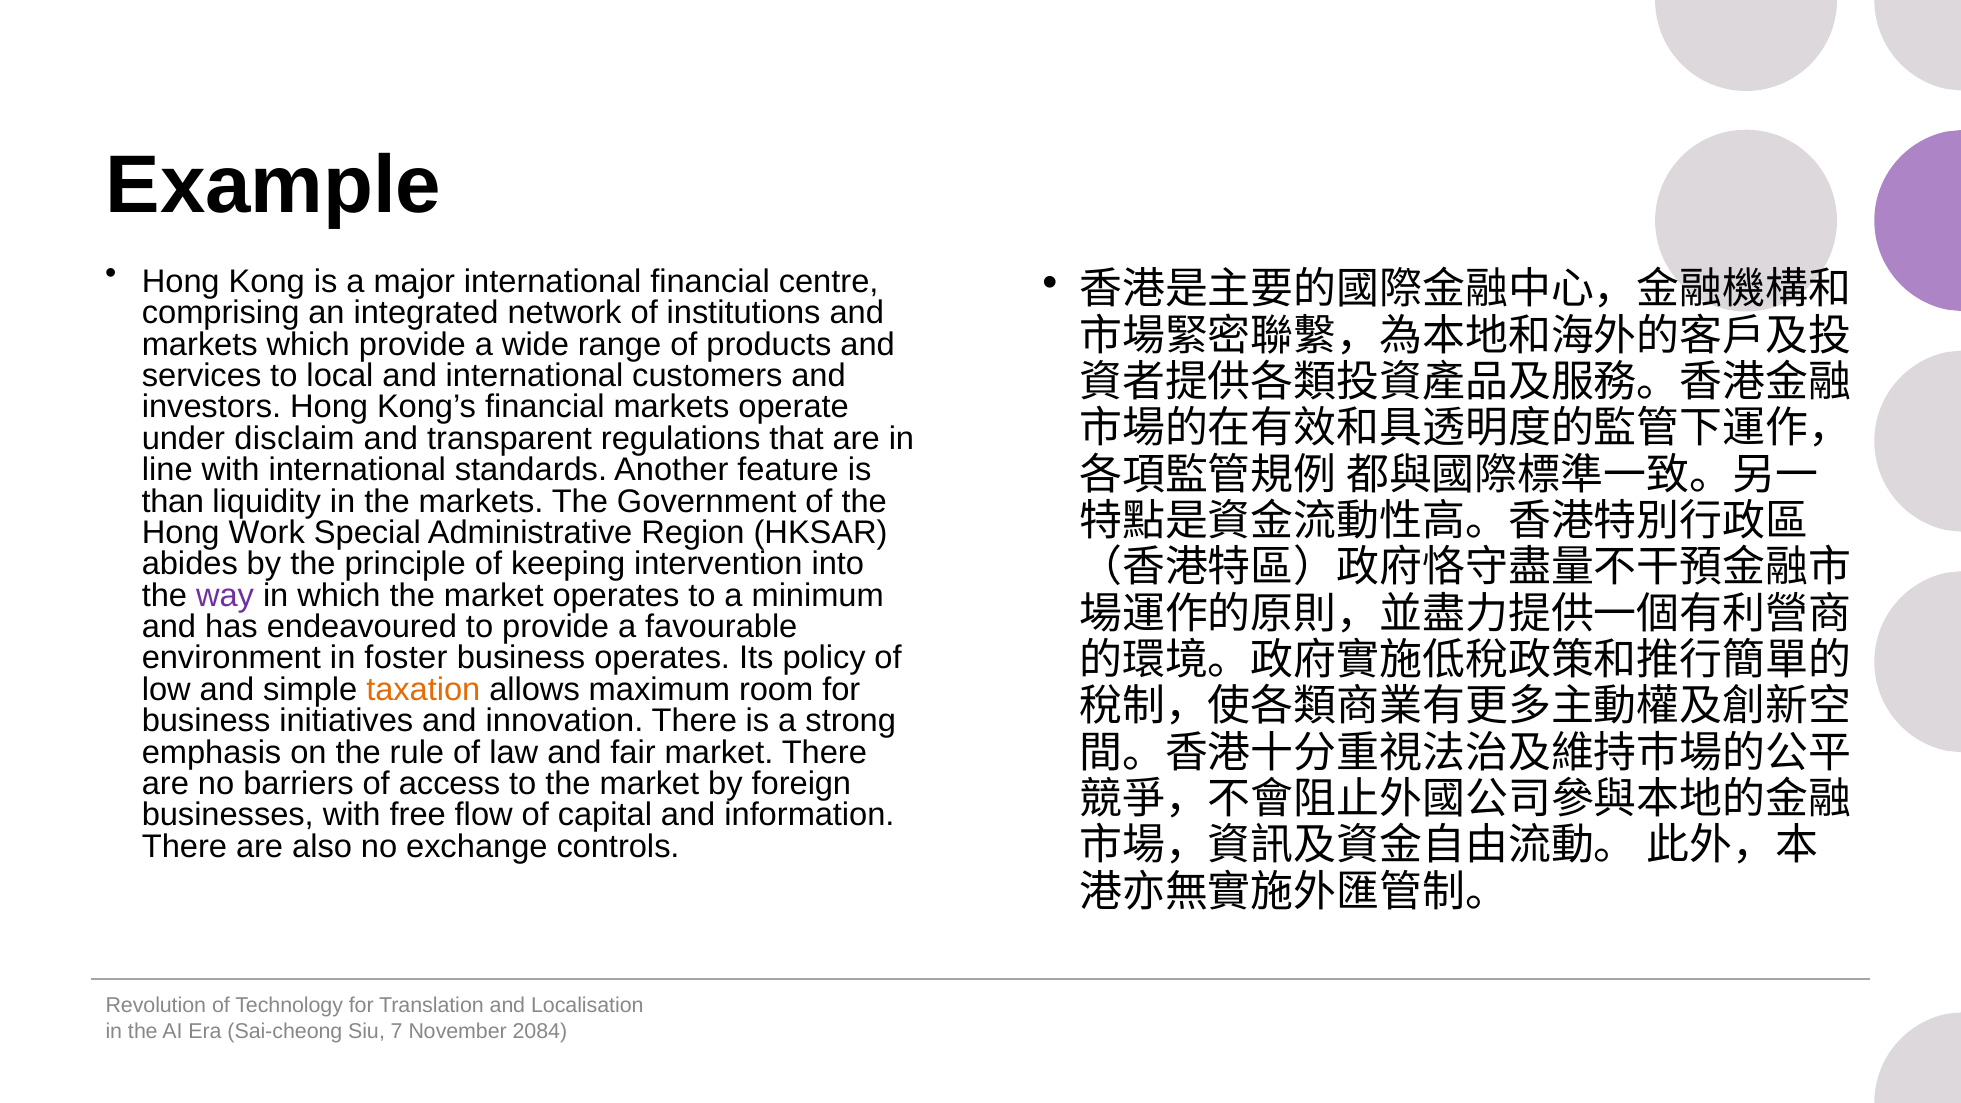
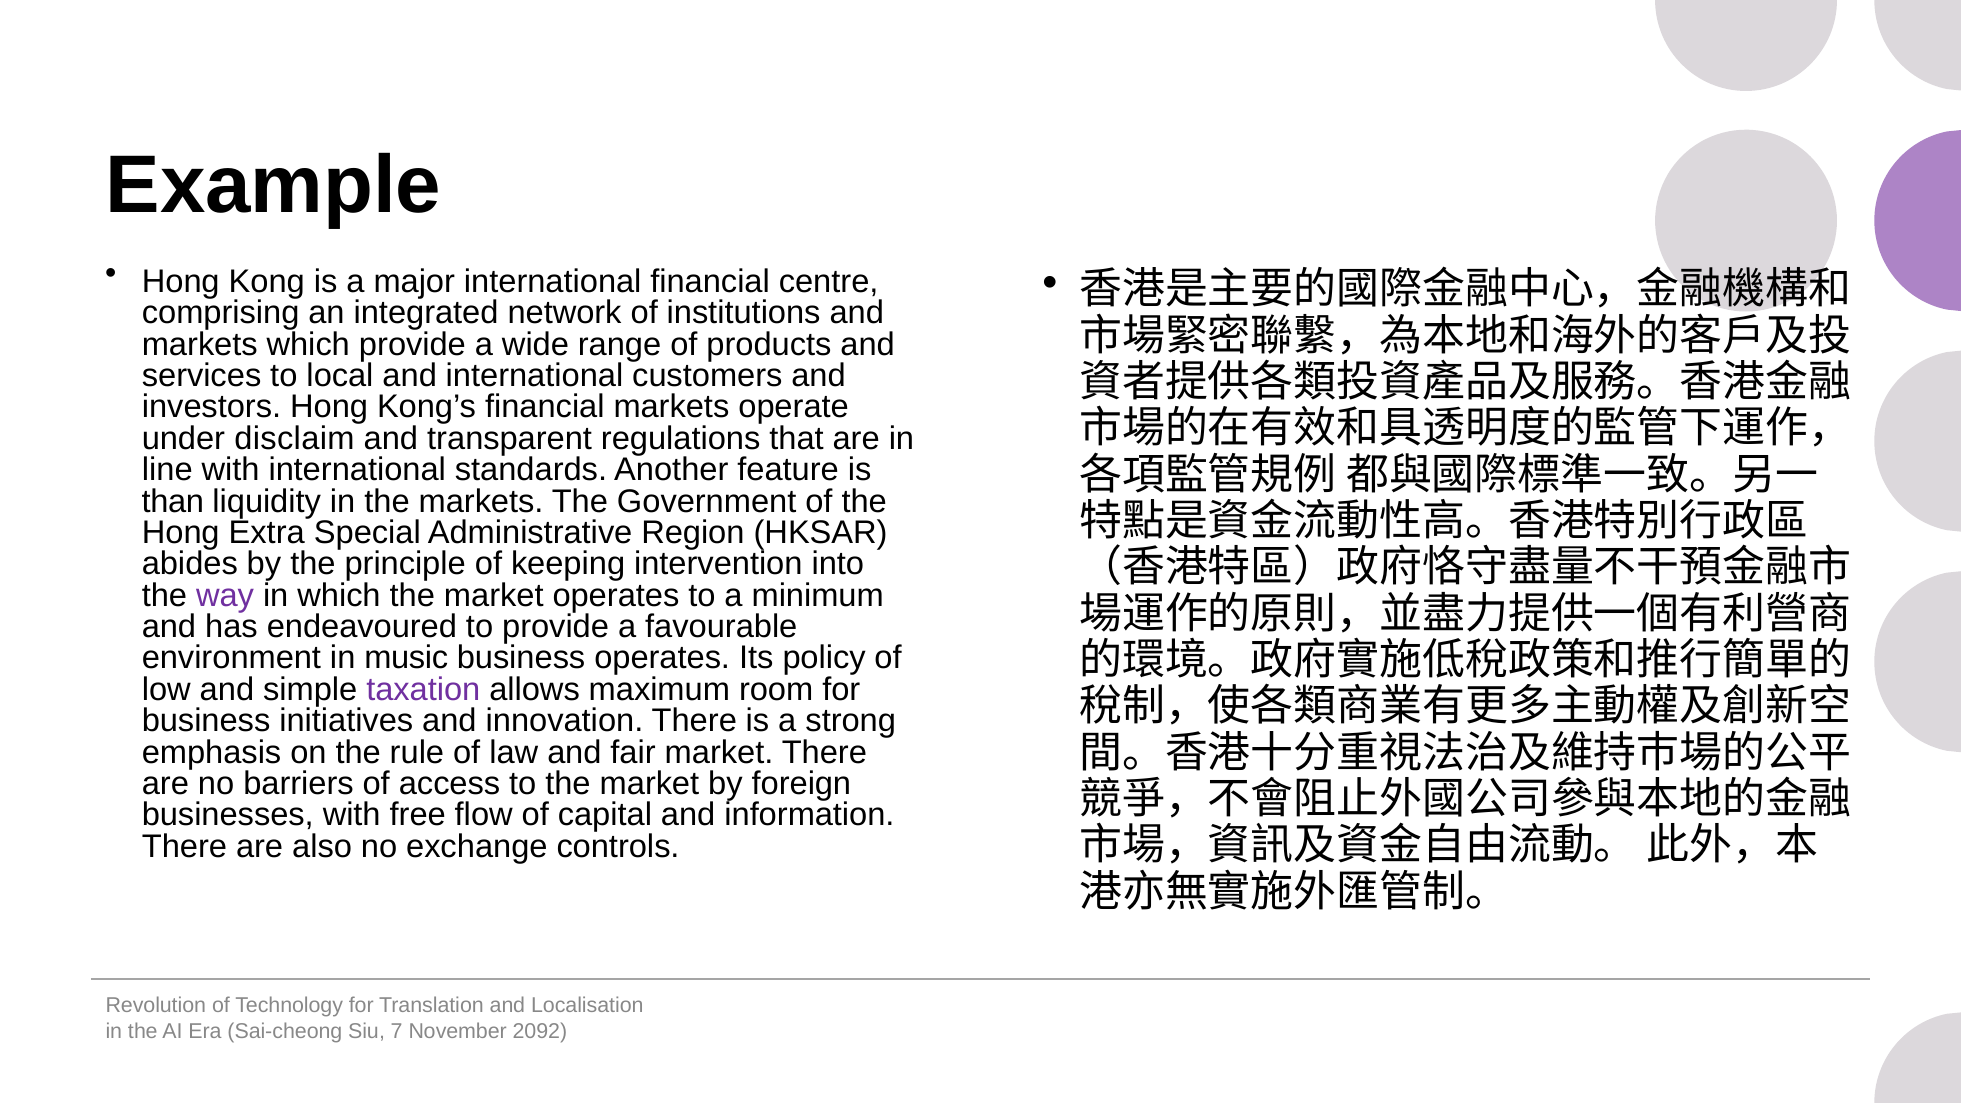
Work: Work -> Extra
foster: foster -> music
taxation colour: orange -> purple
2084: 2084 -> 2092
